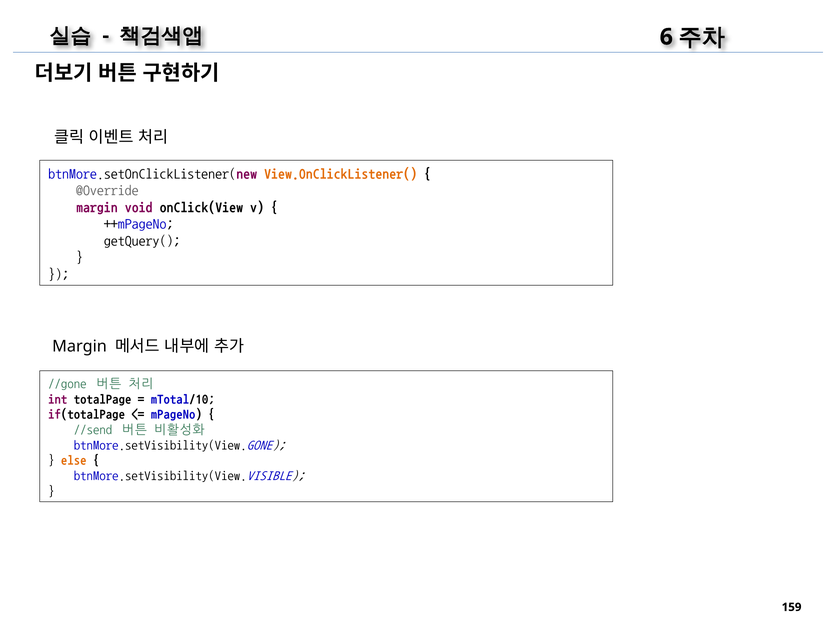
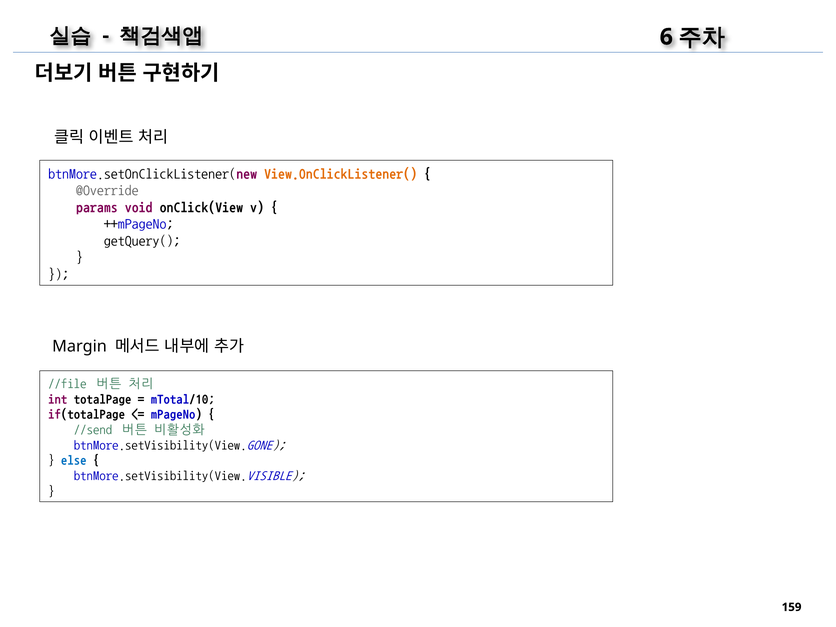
margin at (97, 207): margin -> params
//gone: //gone -> //file
else colour: orange -> blue
